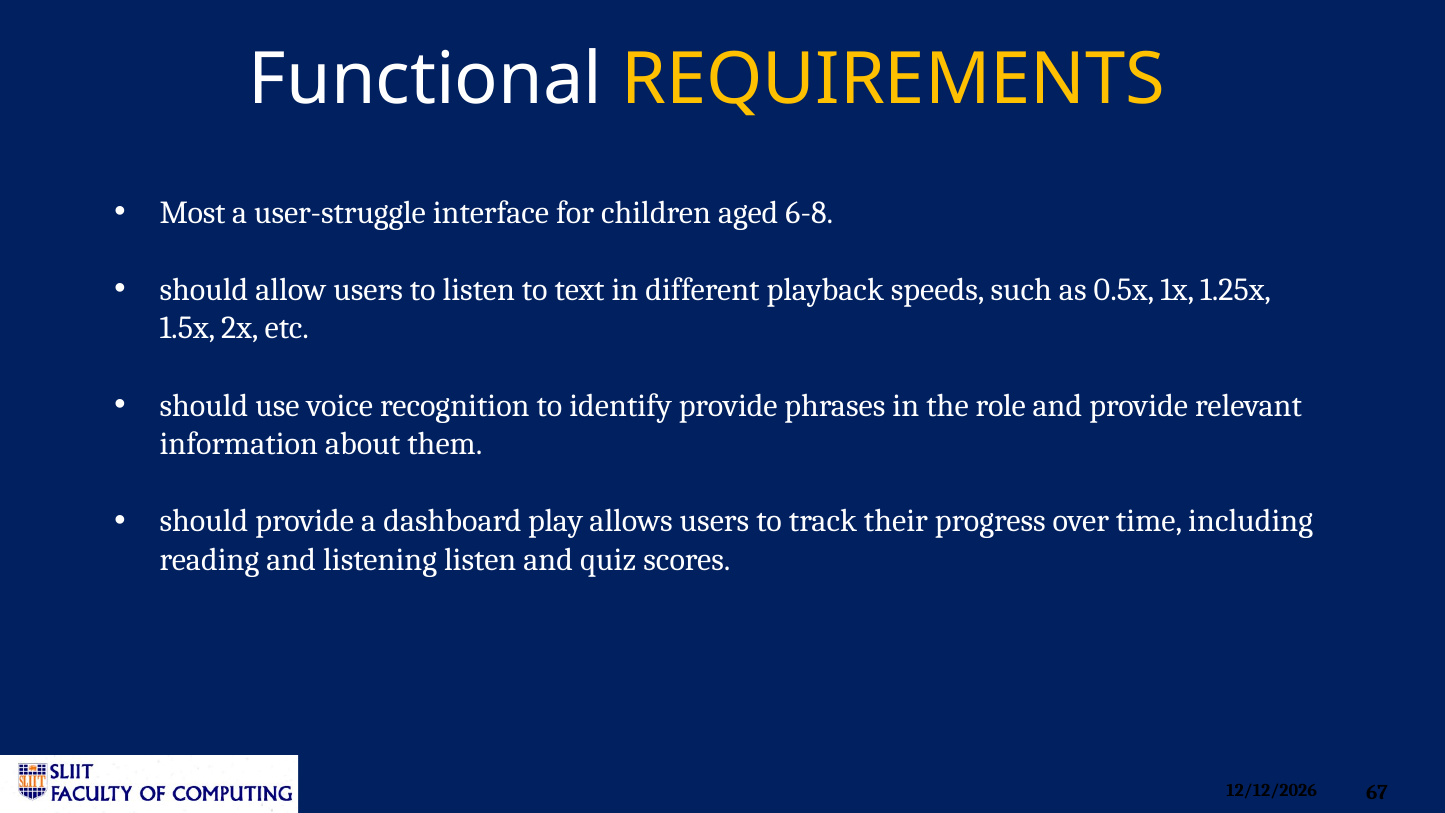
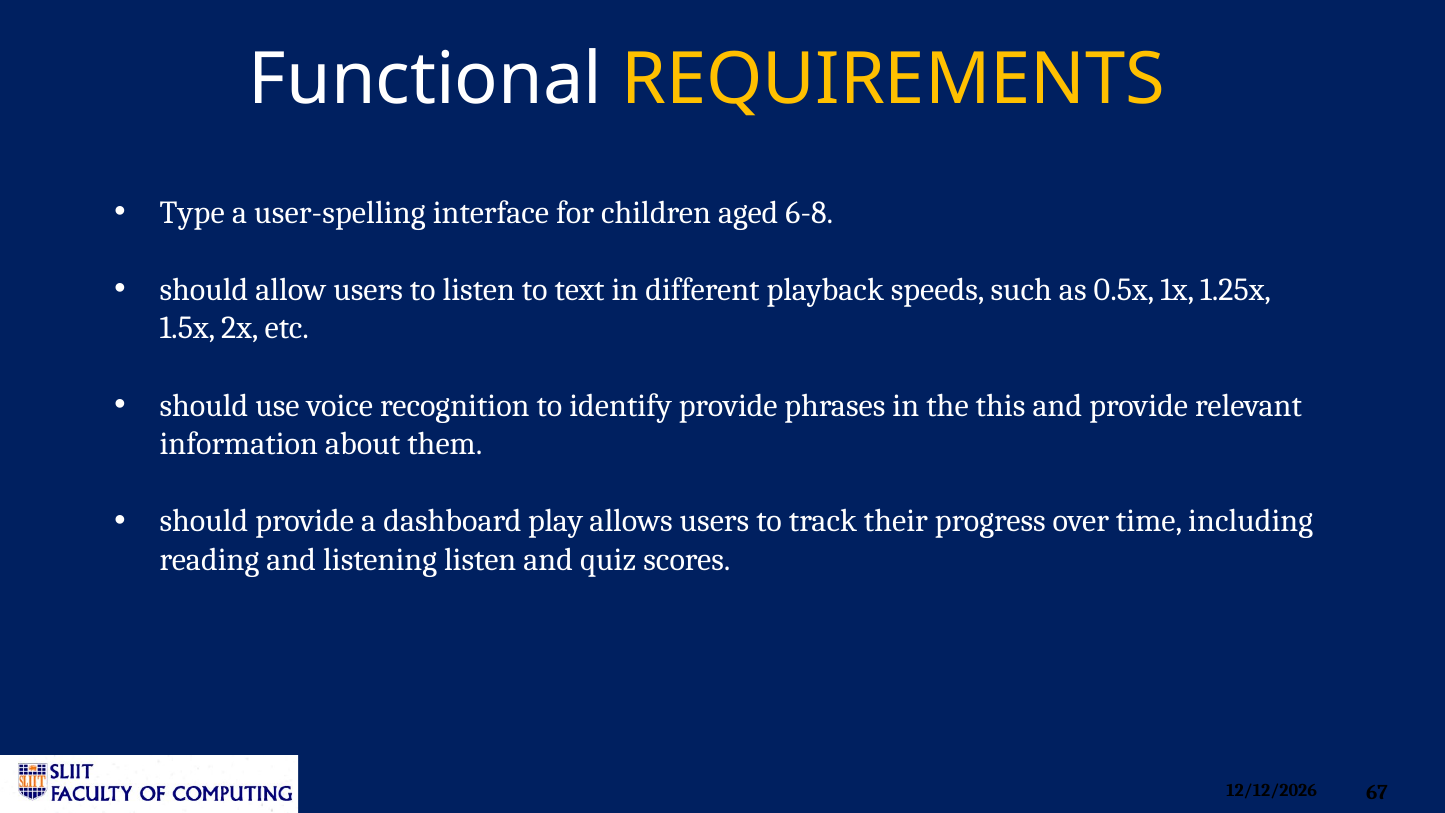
Most: Most -> Type
user-struggle: user-struggle -> user-spelling
role: role -> this
